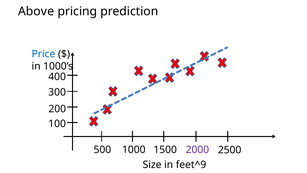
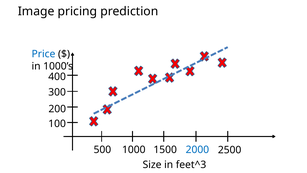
Above: Above -> Image
2000 colour: purple -> blue
feet^9: feet^9 -> feet^3
